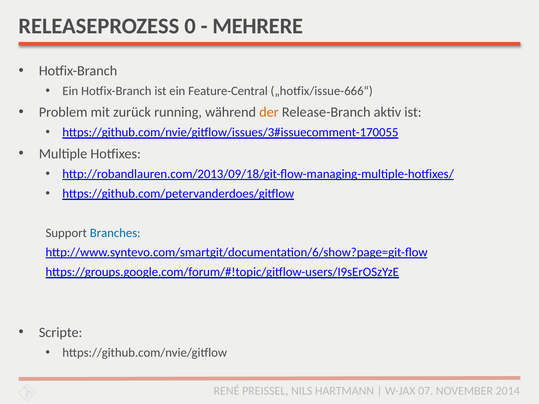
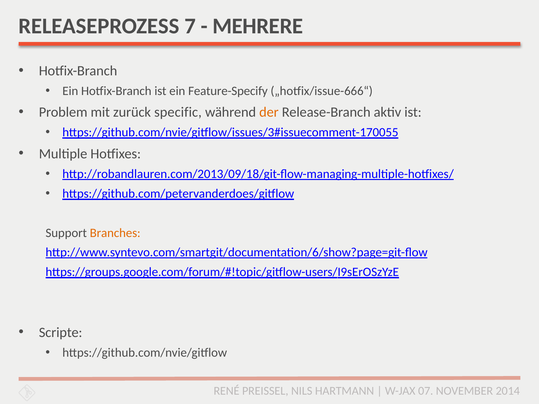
0: 0 -> 7
Feature-Central: Feature-Central -> Feature-Specify
running: running -> specific
Branches colour: blue -> orange
